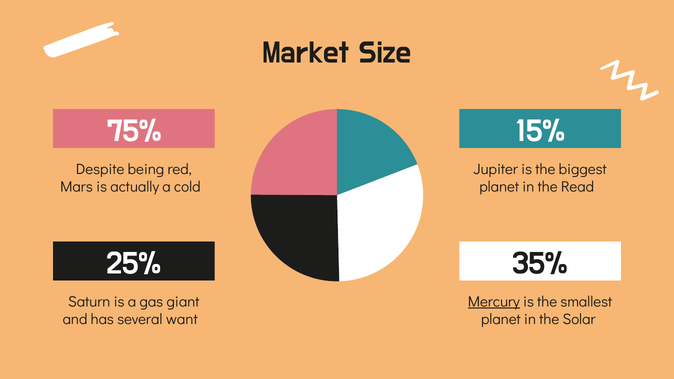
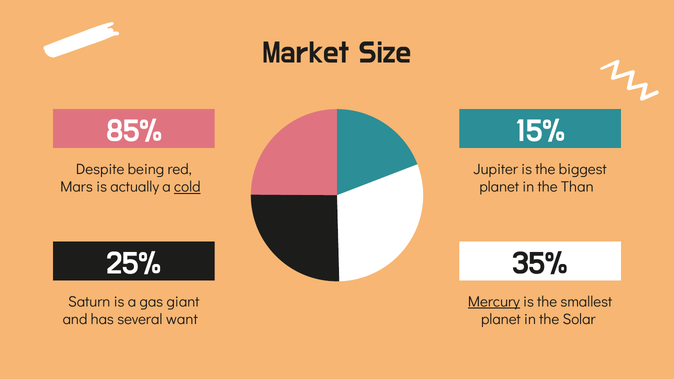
75%: 75% -> 85%
cold underline: none -> present
Read: Read -> Than
